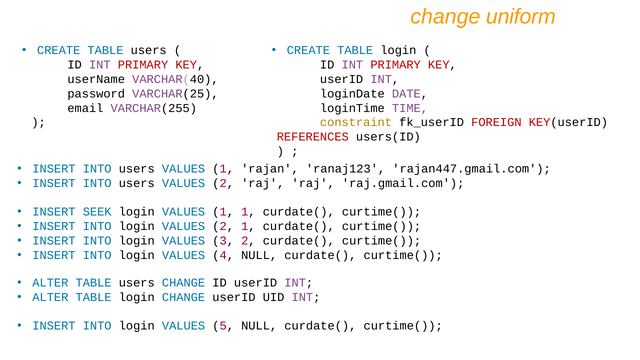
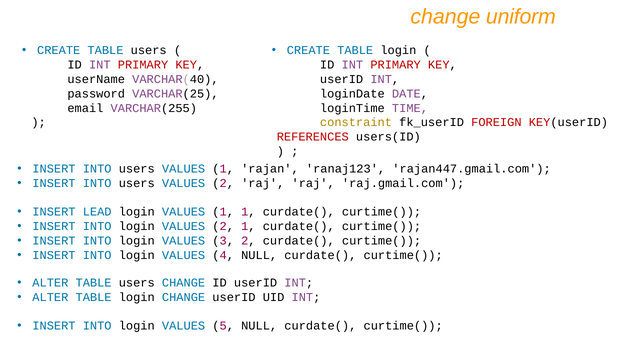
SEEK: SEEK -> LEAD
